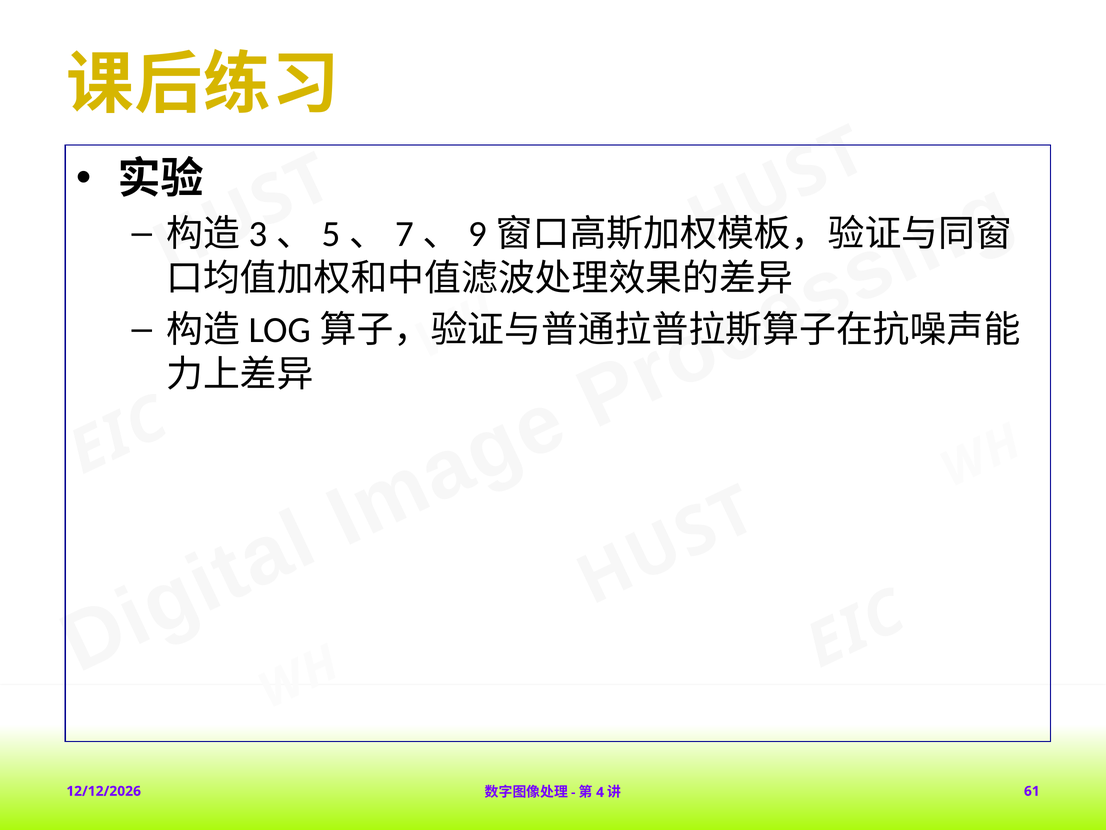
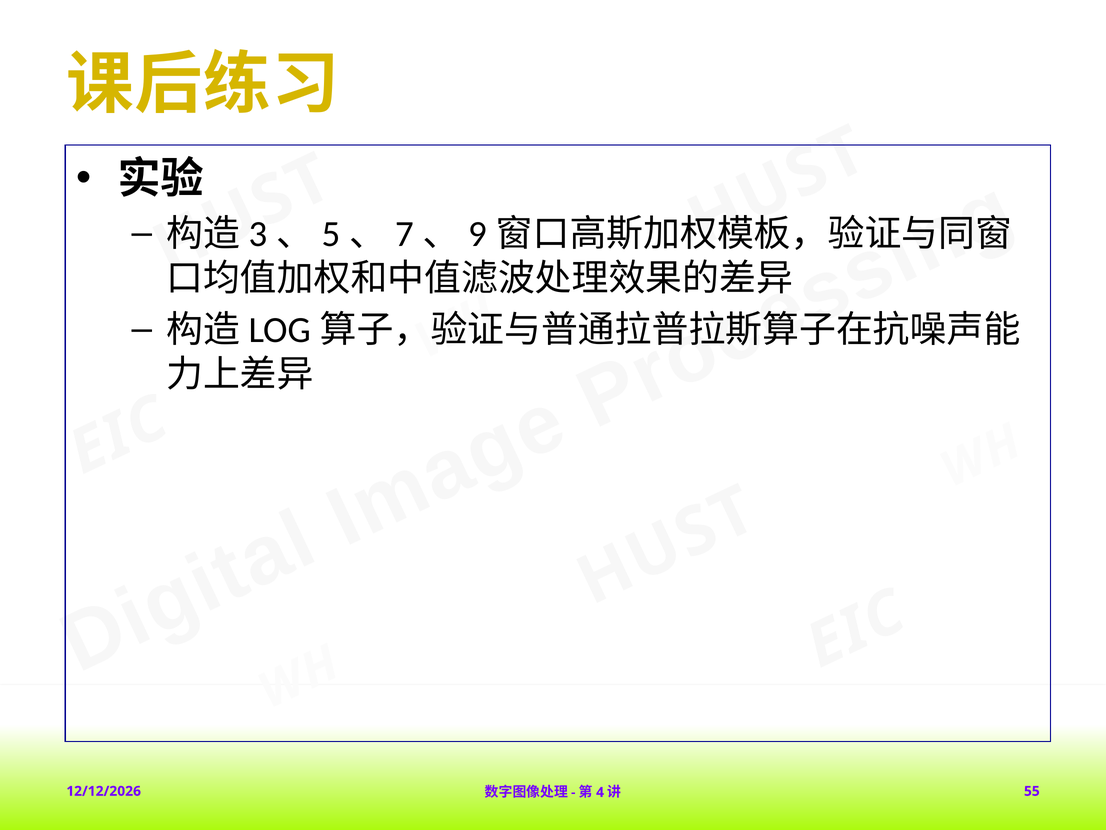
61: 61 -> 55
